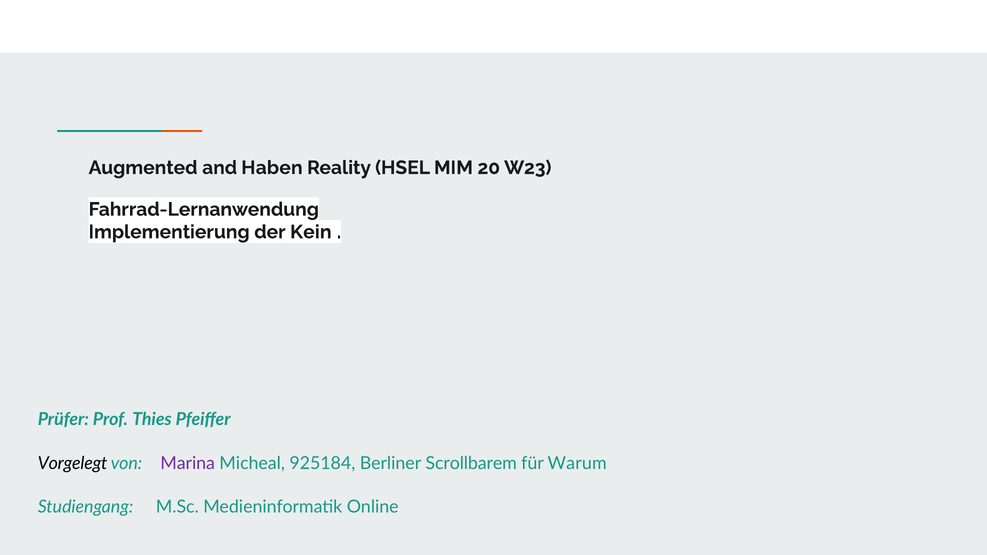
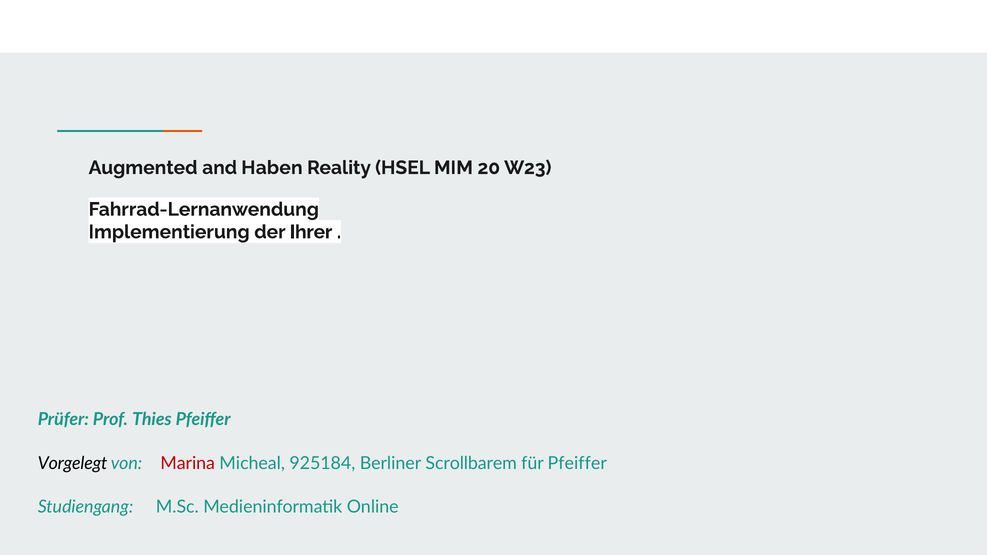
Kein: Kein -> Ihrer
Marina colour: purple -> red
für Warum: Warum -> Pfeiffer
